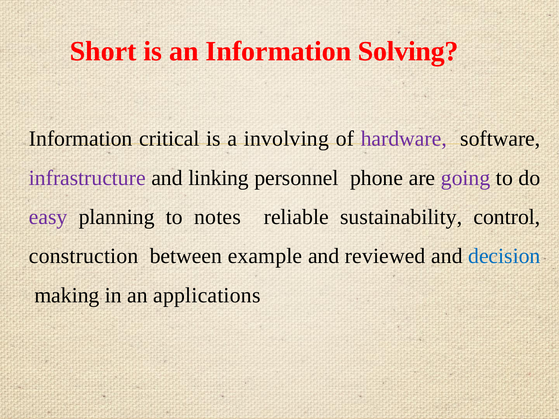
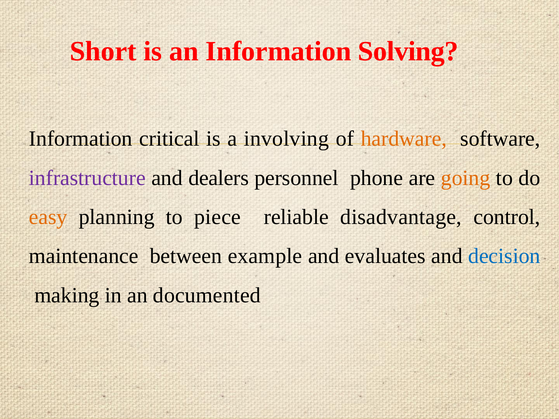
hardware colour: purple -> orange
linking: linking -> dealers
going colour: purple -> orange
easy colour: purple -> orange
notes: notes -> piece
sustainability: sustainability -> disadvantage
construction: construction -> maintenance
reviewed: reviewed -> evaluates
applications: applications -> documented
